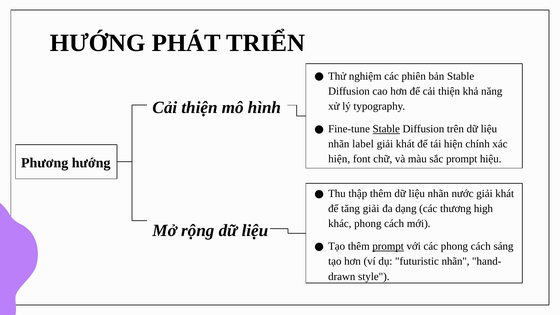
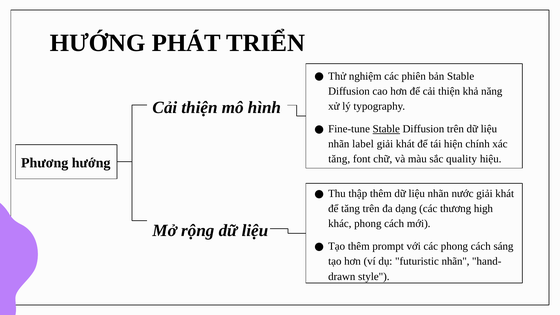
hiện at (339, 159): hiện -> tăng
sắc prompt: prompt -> quality
tăng giải: giải -> trên
prompt at (388, 246) underline: present -> none
